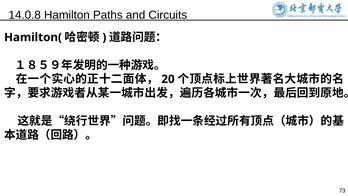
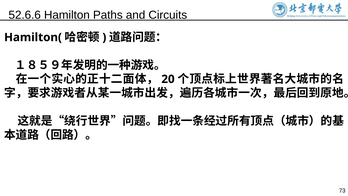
14.0.8: 14.0.8 -> 52.6.6
